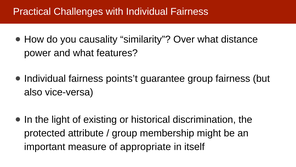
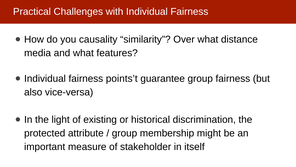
power: power -> media
appropriate: appropriate -> stakeholder
